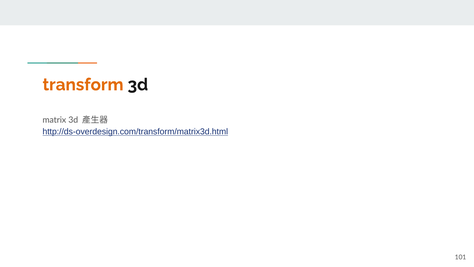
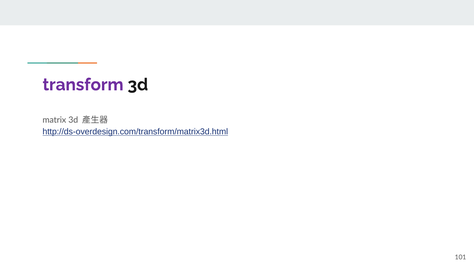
transform colour: orange -> purple
